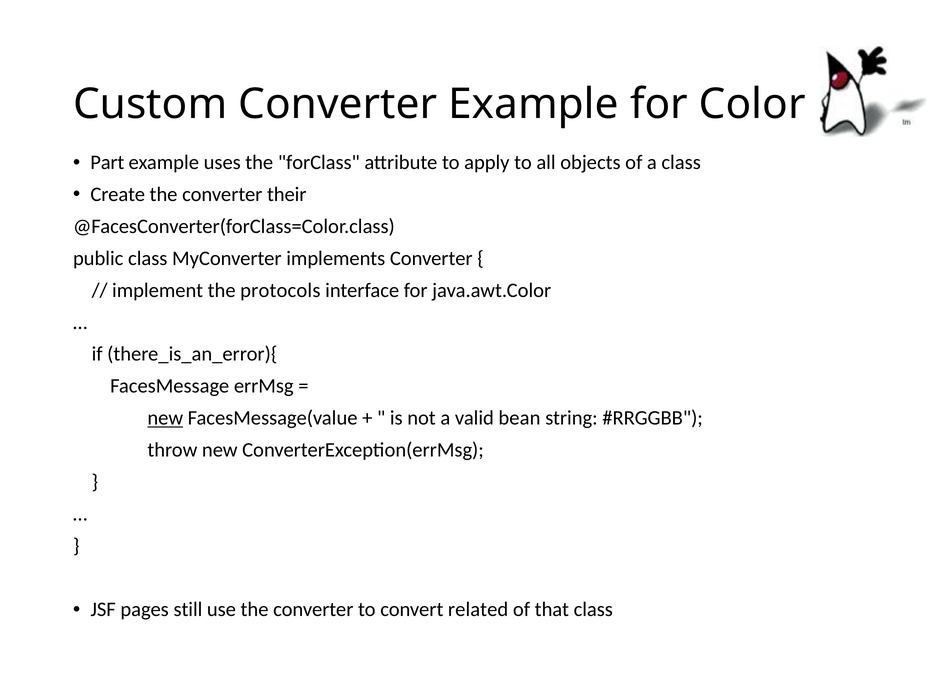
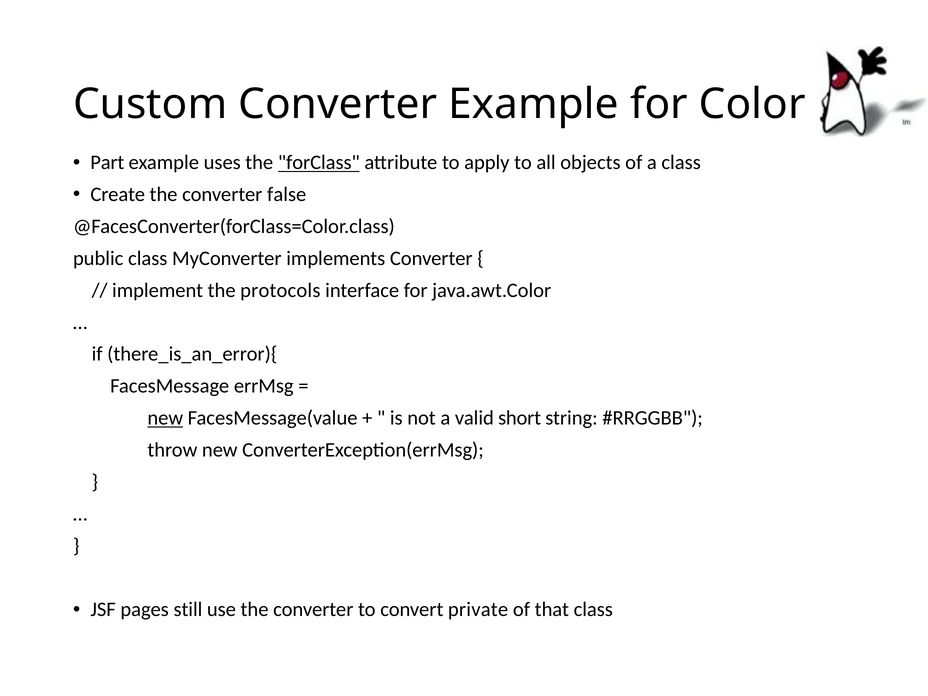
forClass underline: none -> present
their: their -> false
bean: bean -> short
related: related -> private
